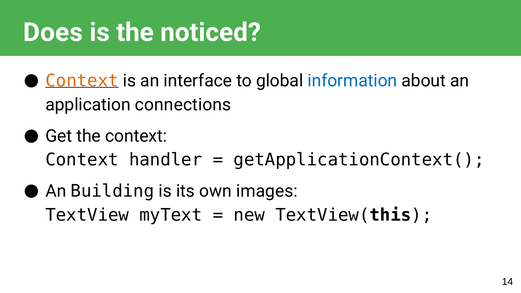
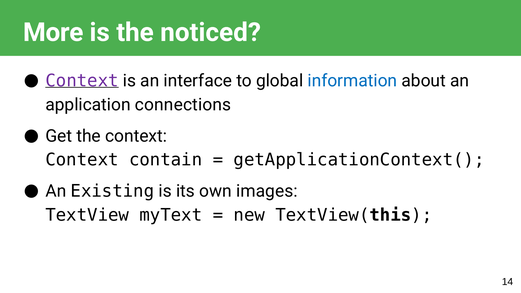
Does: Does -> More
Context at (82, 81) colour: orange -> purple
handler: handler -> contain
Building: Building -> Existing
